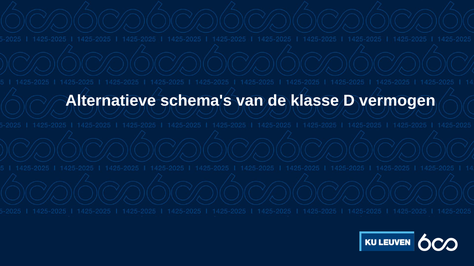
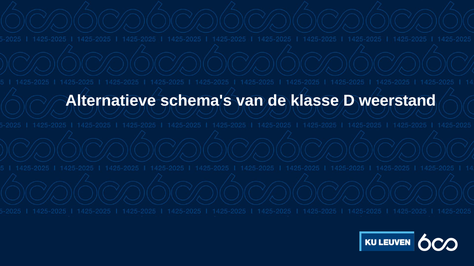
vermogen: vermogen -> weerstand
